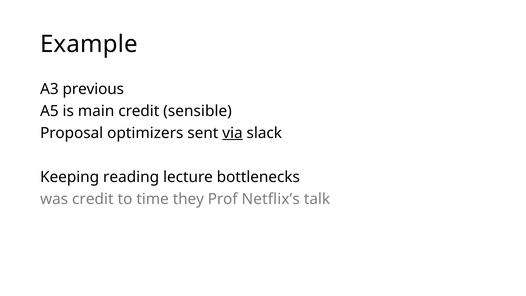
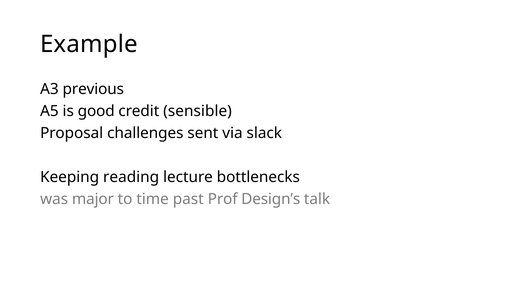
main: main -> good
optimizers: optimizers -> challenges
via underline: present -> none
was credit: credit -> major
they: they -> past
Netflix’s: Netflix’s -> Design’s
